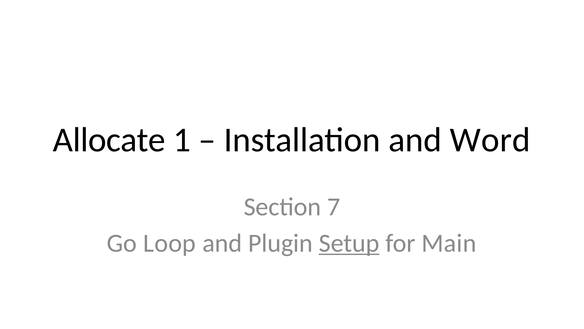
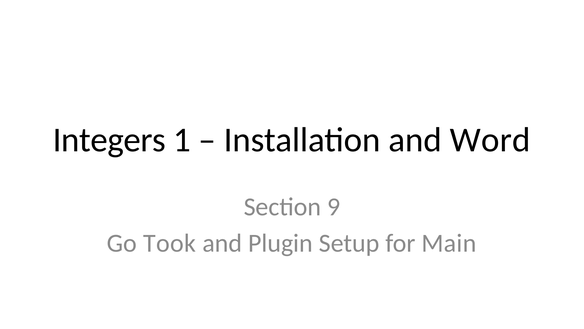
Allocate: Allocate -> Integers
7: 7 -> 9
Loop: Loop -> Took
Setup underline: present -> none
